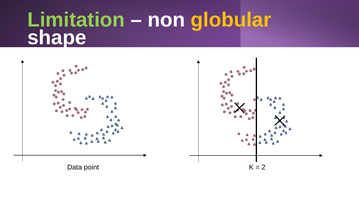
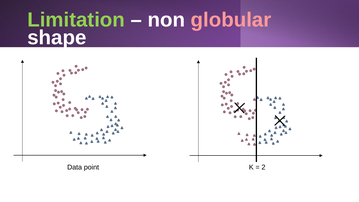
globular colour: yellow -> pink
